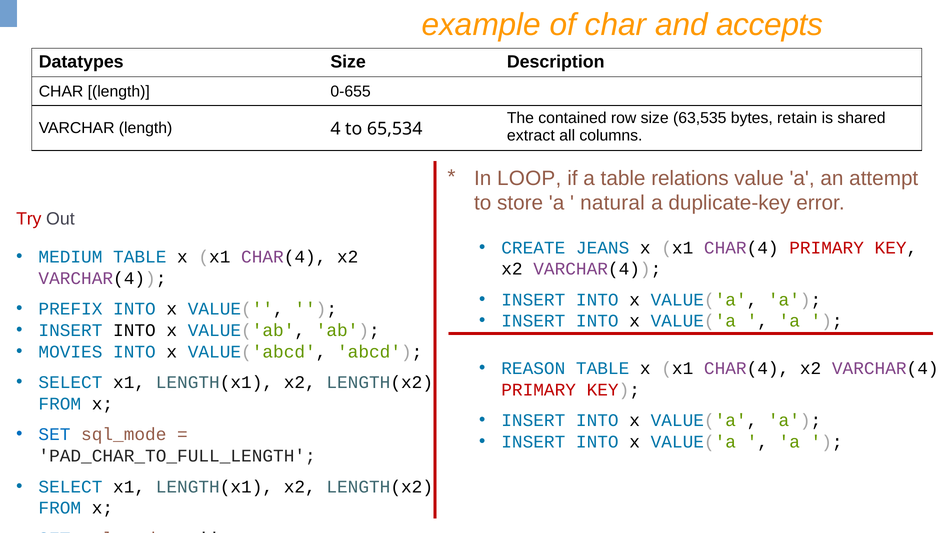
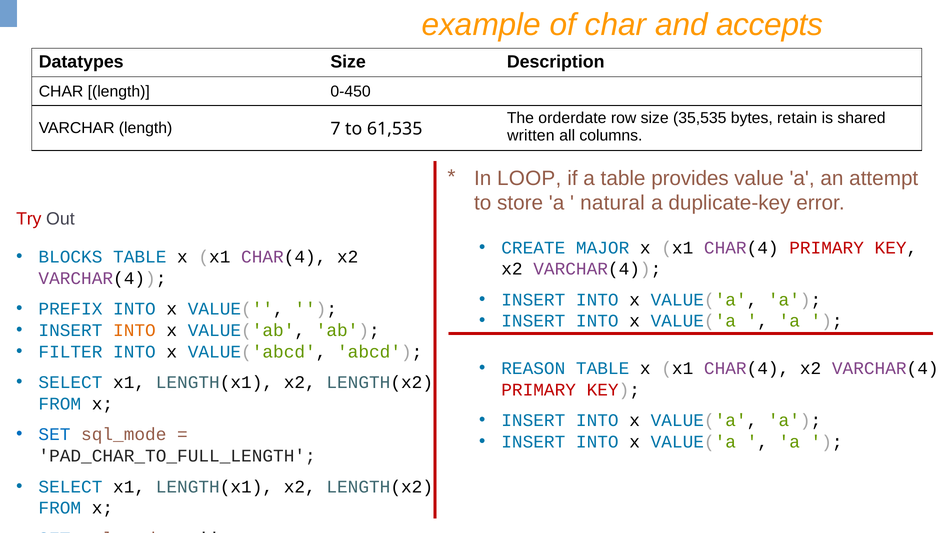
0-655: 0-655 -> 0-450
contained: contained -> orderdate
63,535: 63,535 -> 35,535
4: 4 -> 7
65,534: 65,534 -> 61,535
extract: extract -> written
relations: relations -> provides
JEANS: JEANS -> MAJOR
MEDIUM: MEDIUM -> BLOCKS
INTO at (134, 331) colour: black -> orange
MOVIES: MOVIES -> FILTER
